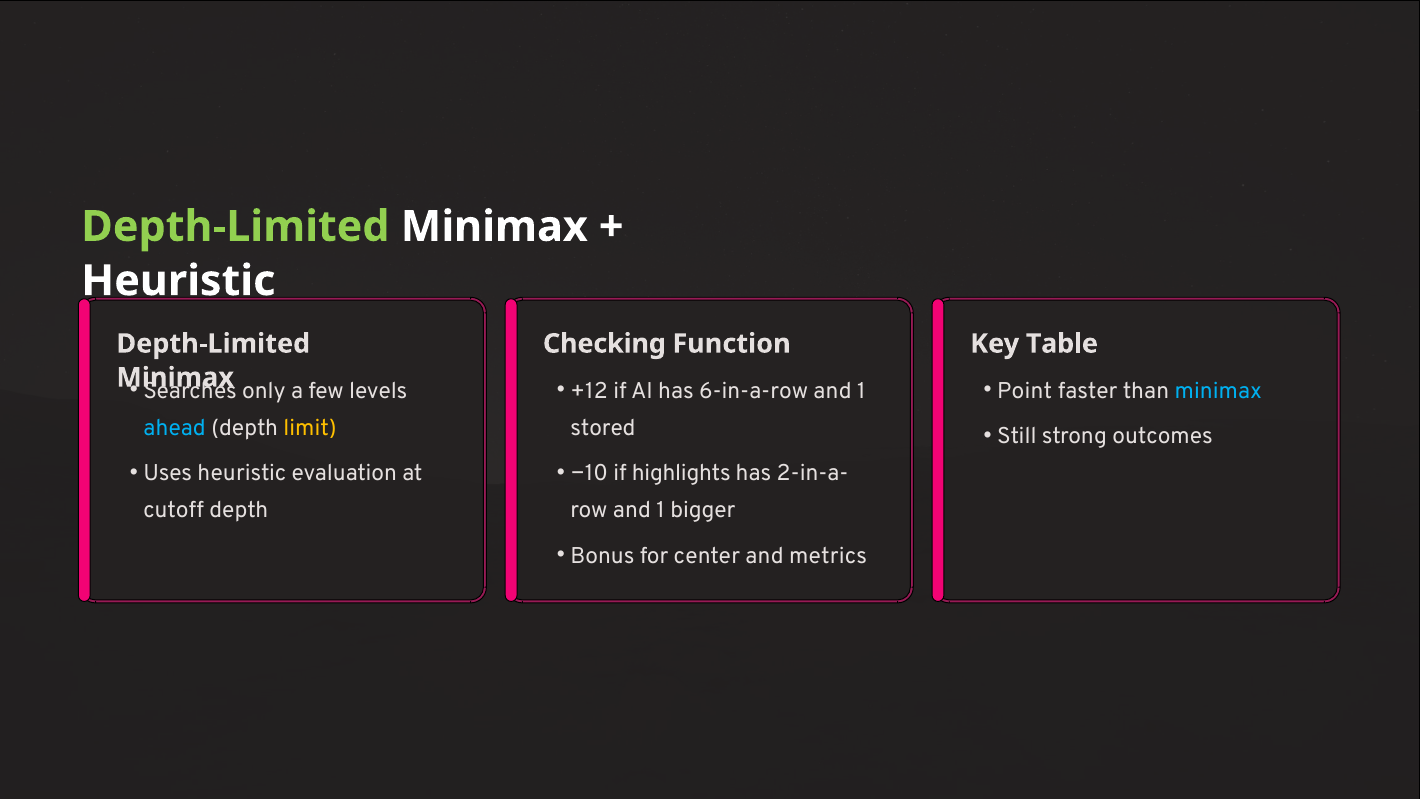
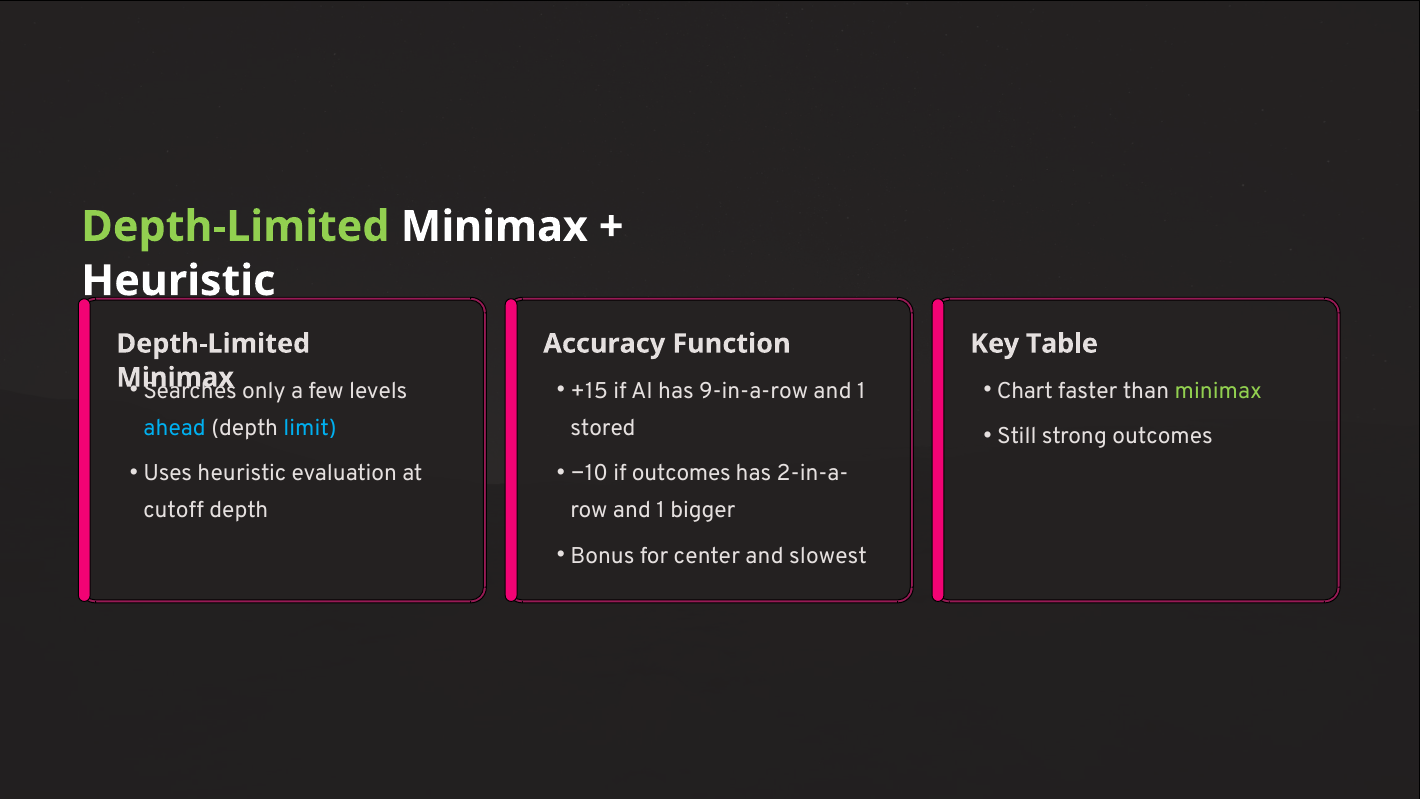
Checking: Checking -> Accuracy
+12: +12 -> +15
6-in-a-row: 6-in-a-row -> 9-in-a-row
Point: Point -> Chart
minimax at (1218, 390) colour: light blue -> light green
limit colour: yellow -> light blue
if highlights: highlights -> outcomes
metrics: metrics -> slowest
